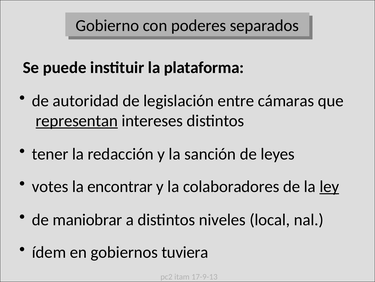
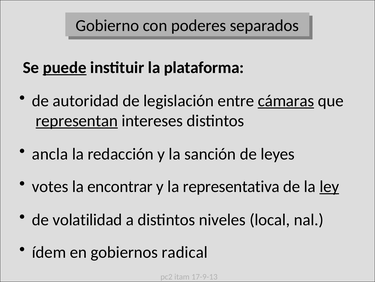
puede underline: none -> present
cámaras underline: none -> present
tener: tener -> ancla
colaboradores: colaboradores -> representativa
maniobrar: maniobrar -> volatilidad
tuviera: tuviera -> radical
